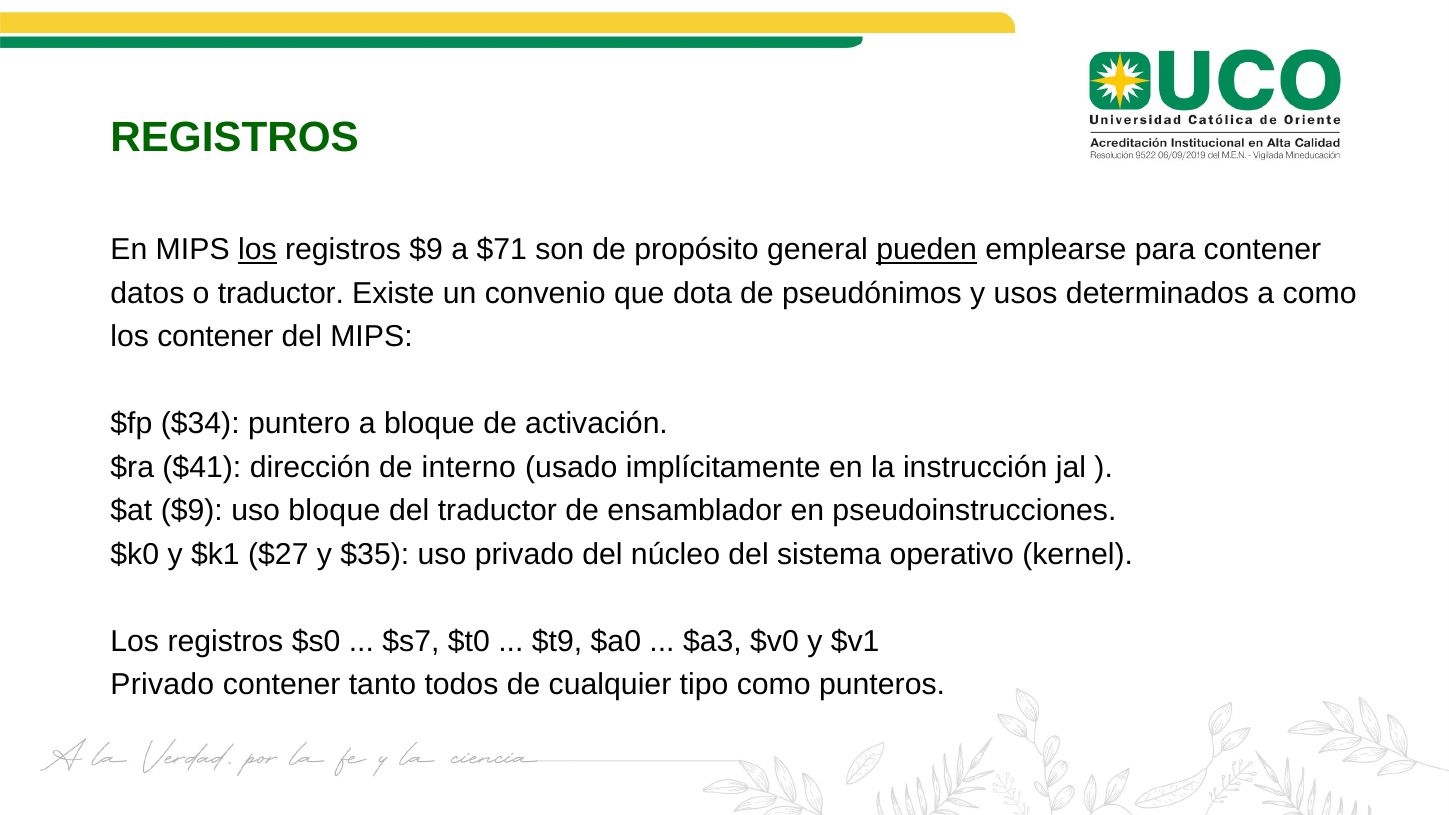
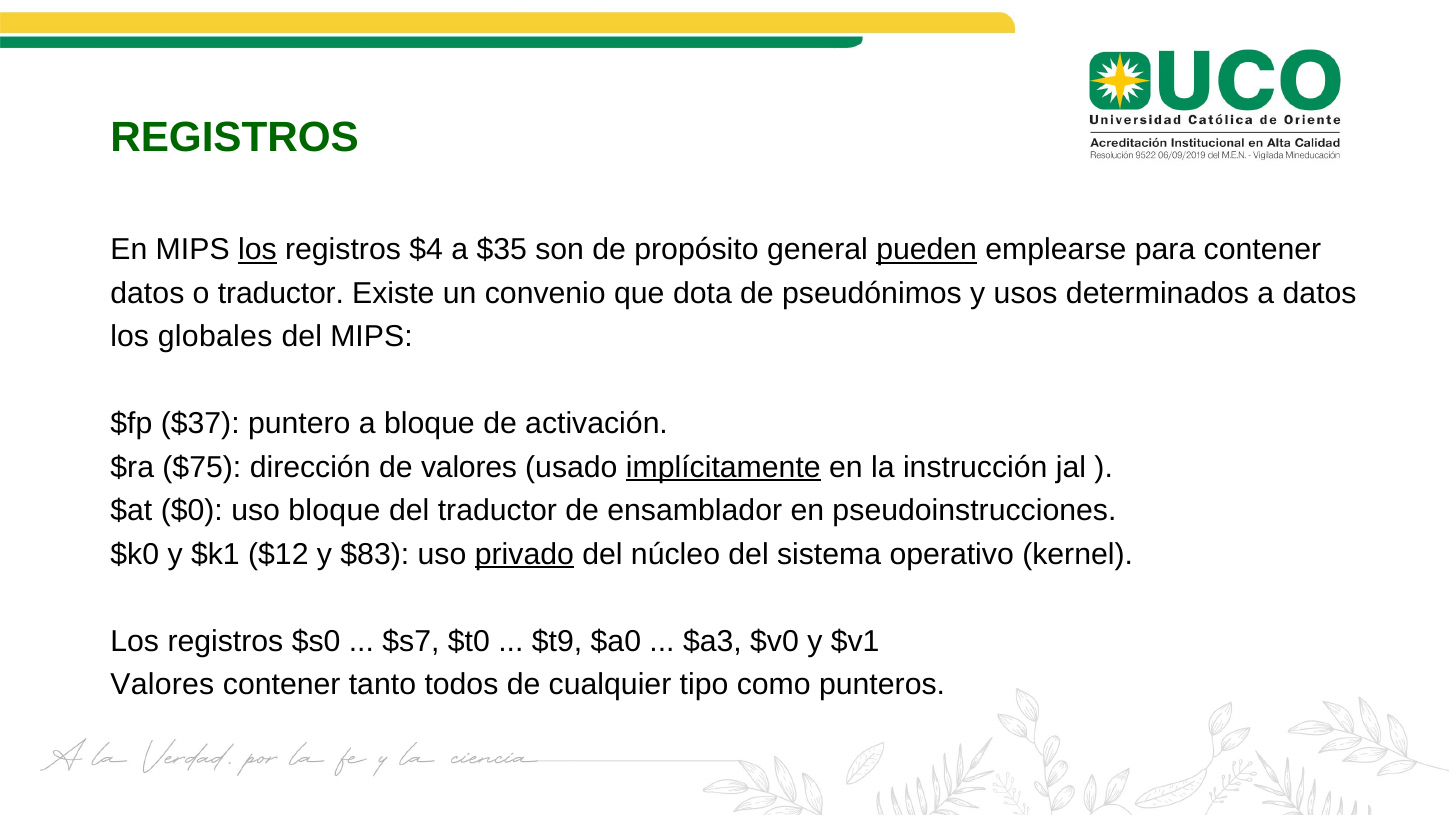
registros $9: $9 -> $4
$71: $71 -> $35
a como: como -> datos
los contener: contener -> globales
$34: $34 -> $37
$41: $41 -> $75
de interno: interno -> valores
implícitamente underline: none -> present
$at $9: $9 -> $0
$27: $27 -> $12
$35: $35 -> $83
privado at (524, 554) underline: none -> present
Privado at (162, 685): Privado -> Valores
